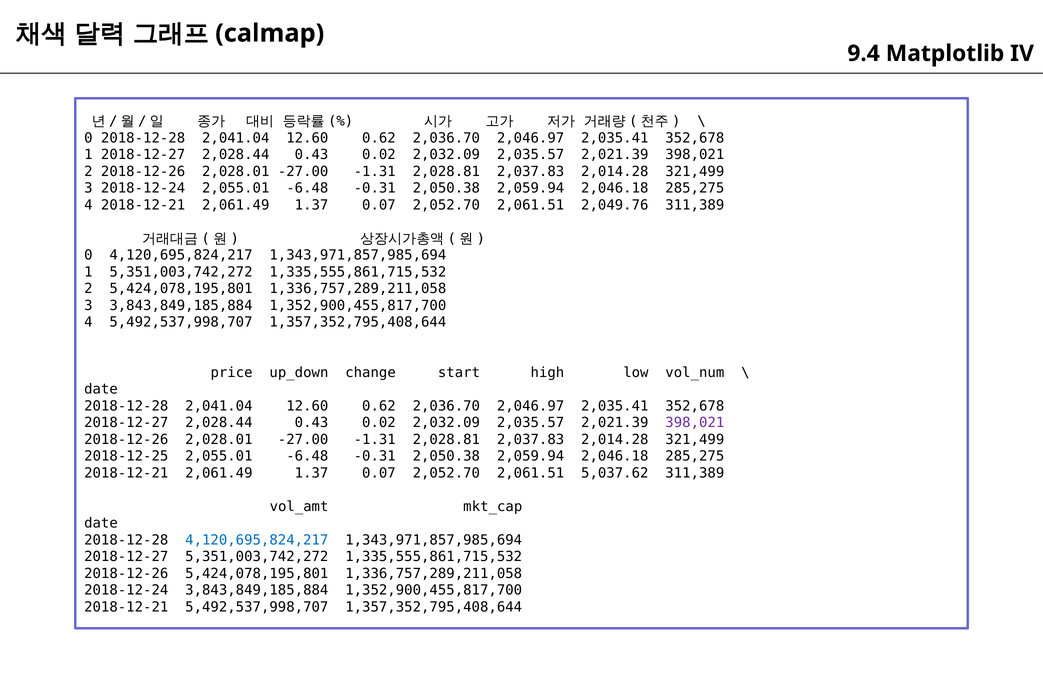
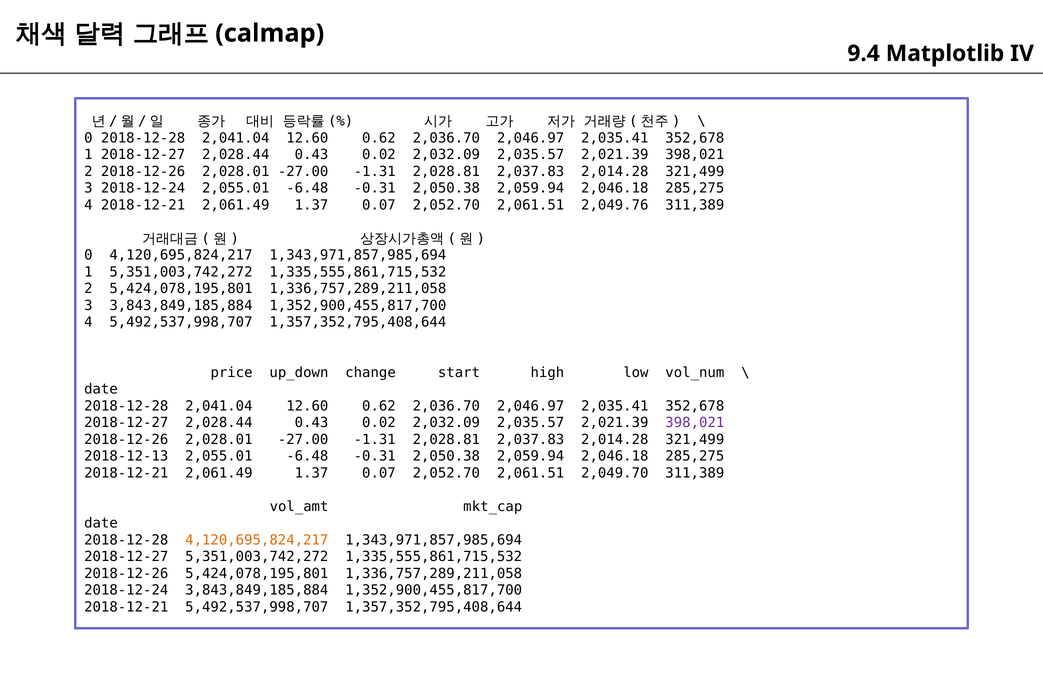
2018-12-25: 2018-12-25 -> 2018-12-13
5,037.62: 5,037.62 -> 2,049.70
4,120,695,824,217 at (257, 540) colour: blue -> orange
